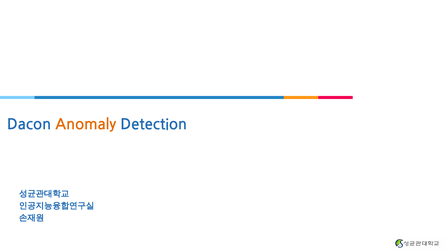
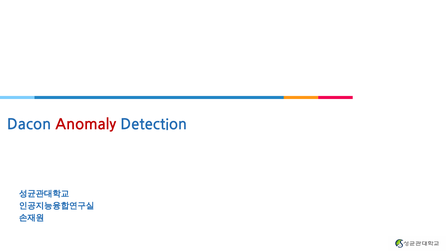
Anomaly colour: orange -> red
